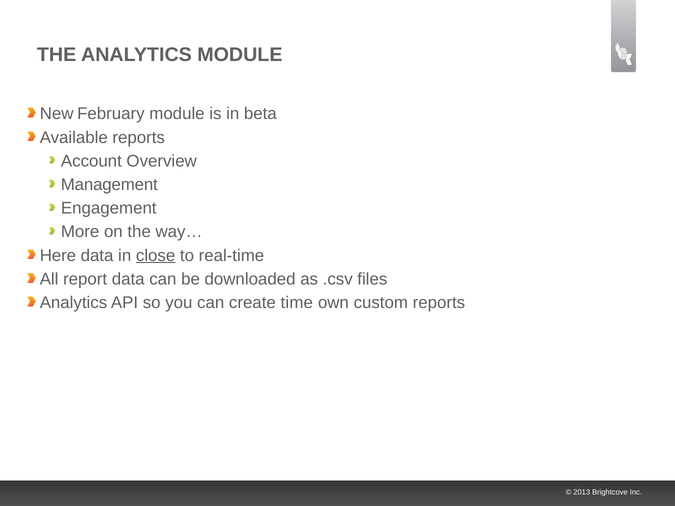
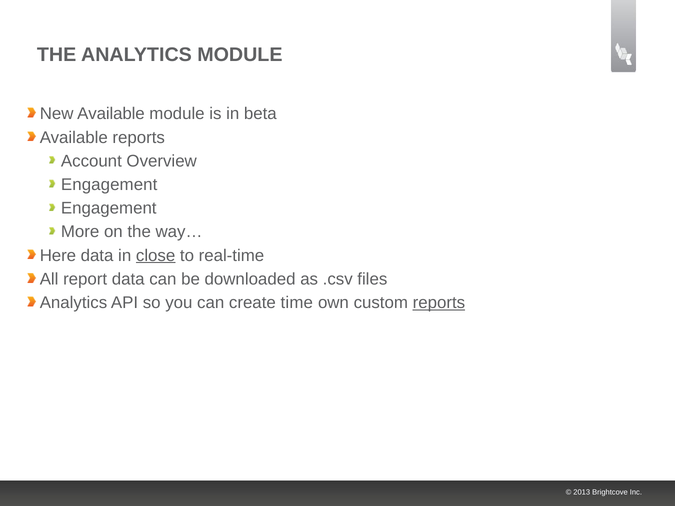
New February: February -> Available
Management at (109, 185): Management -> Engagement
reports at (439, 303) underline: none -> present
